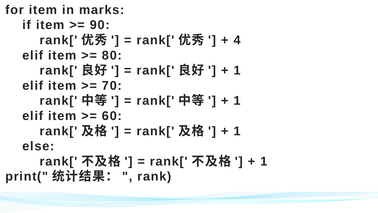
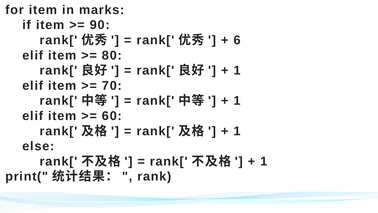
4: 4 -> 6
